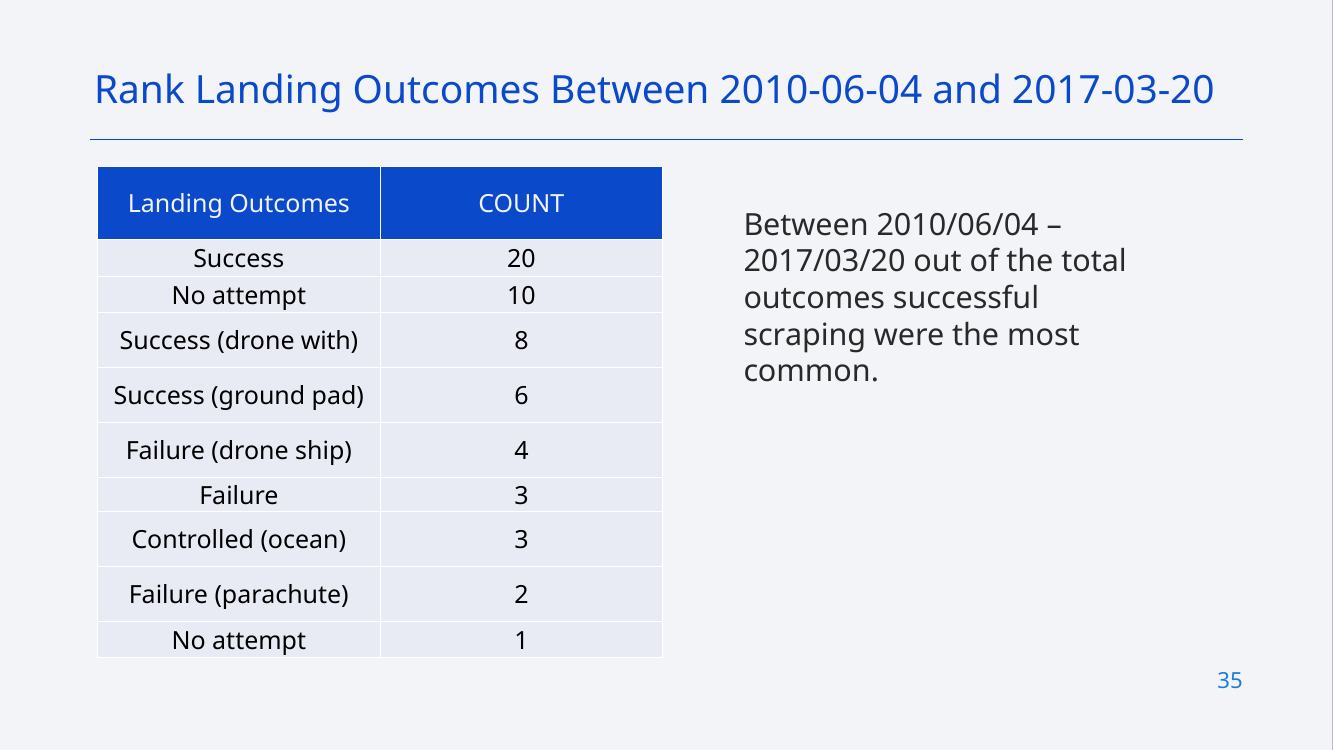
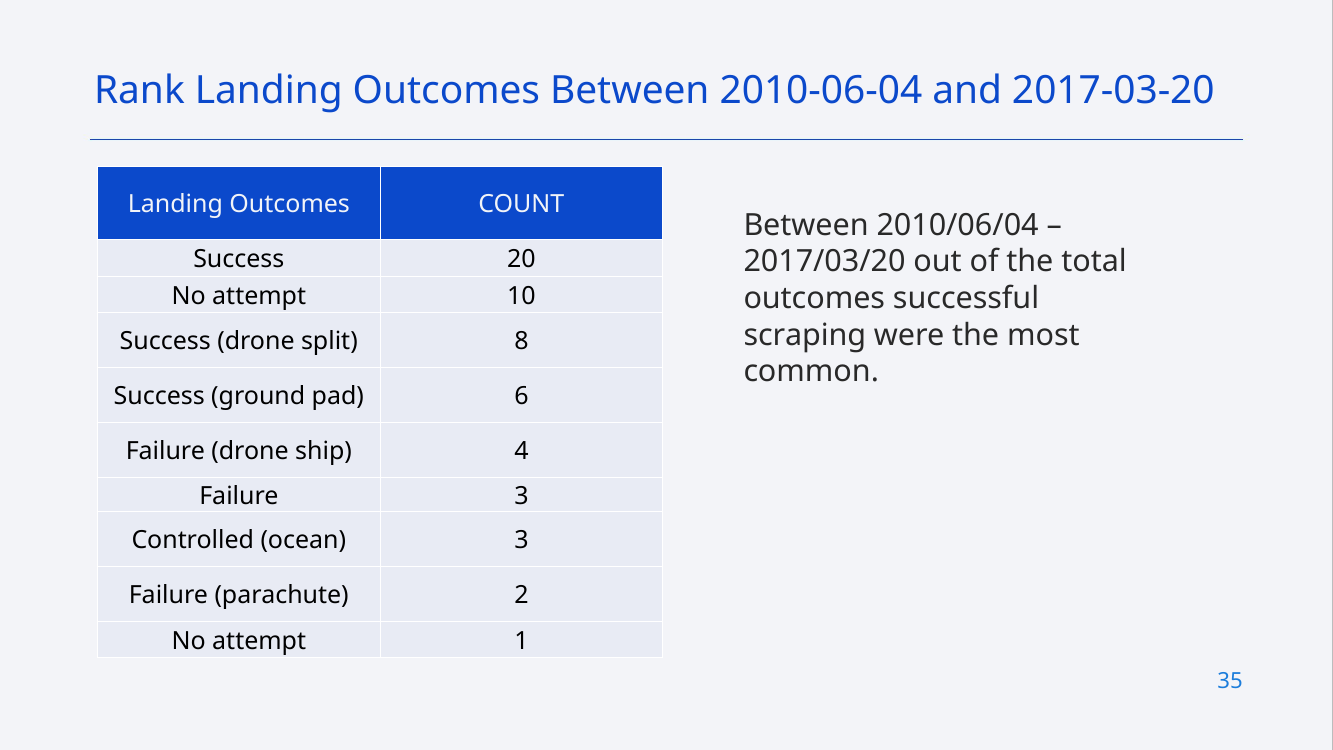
with: with -> split
